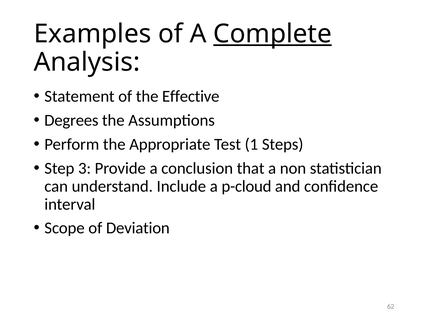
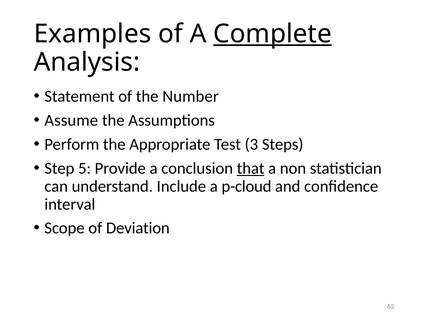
Effective: Effective -> Number
Degrees: Degrees -> Assume
1: 1 -> 3
3: 3 -> 5
that underline: none -> present
